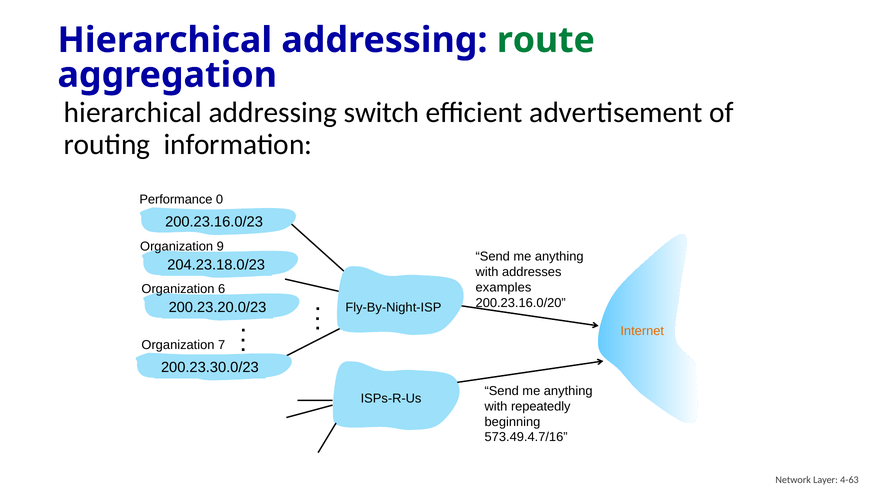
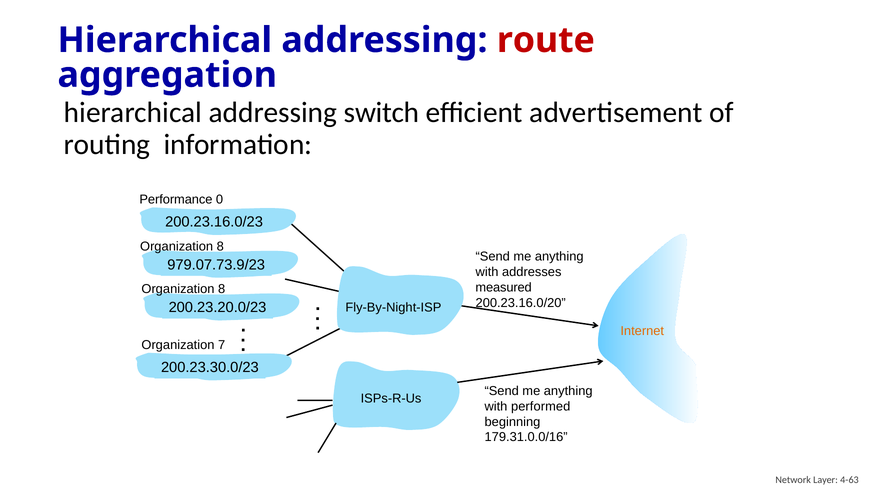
route colour: green -> red
9 at (220, 246): 9 -> 8
204.23.18.0/23: 204.23.18.0/23 -> 979.07.73.9/23
examples: examples -> measured
6 at (222, 289): 6 -> 8
repeatedly: repeatedly -> performed
573.49.4.7/16: 573.49.4.7/16 -> 179.31.0.0/16
